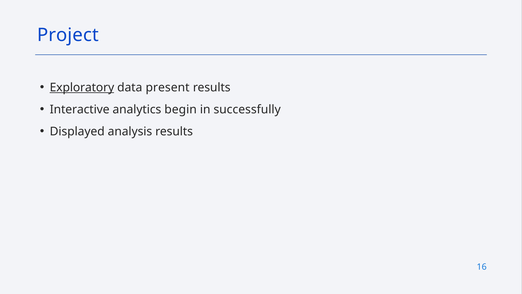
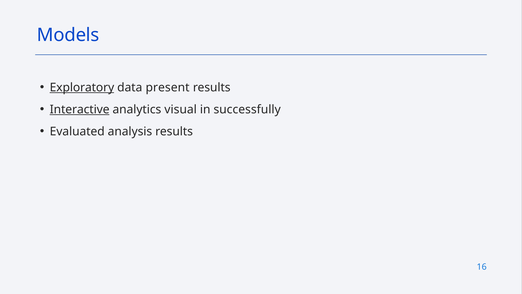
Project: Project -> Models
Interactive underline: none -> present
begin: begin -> visual
Displayed: Displayed -> Evaluated
